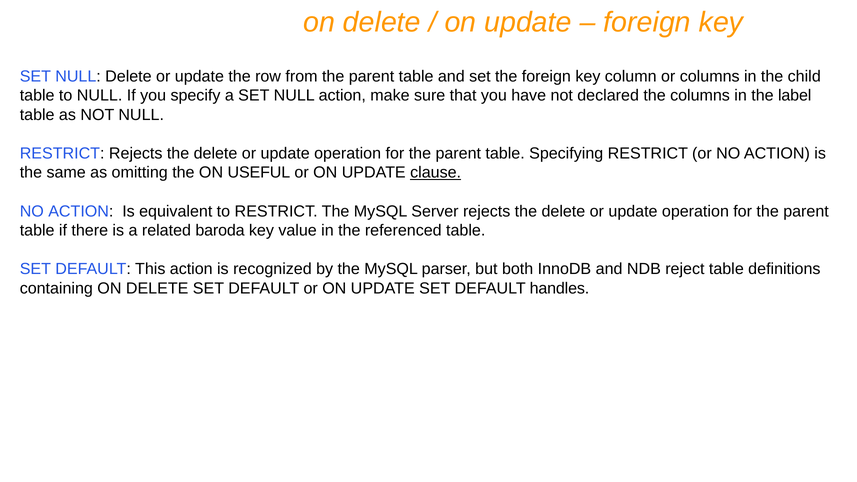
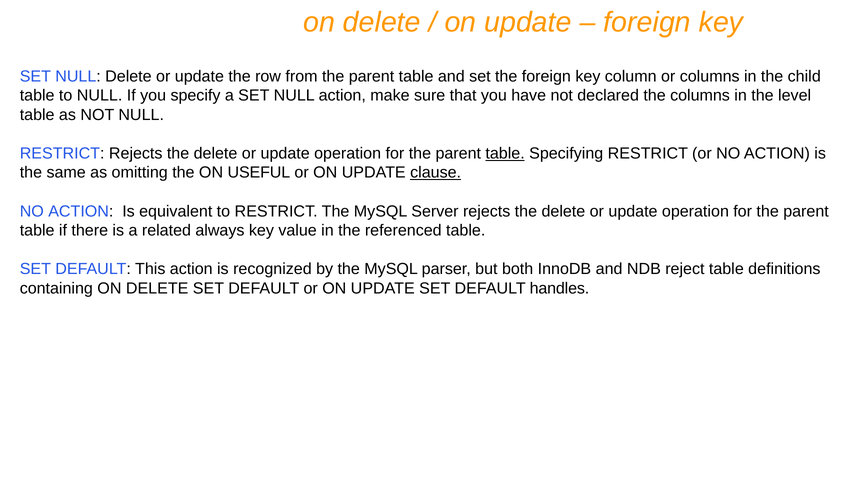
label: label -> level
table at (505, 153) underline: none -> present
baroda: baroda -> always
